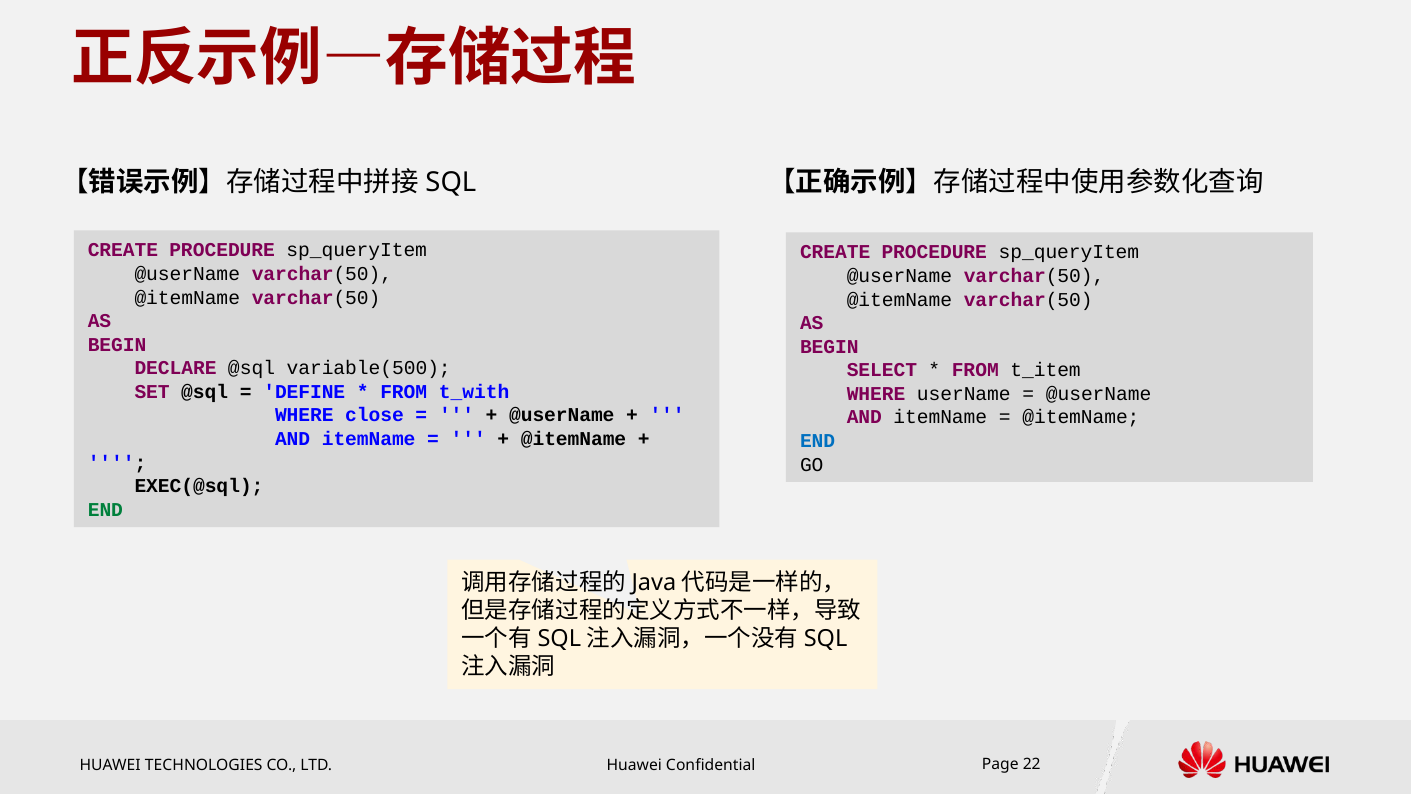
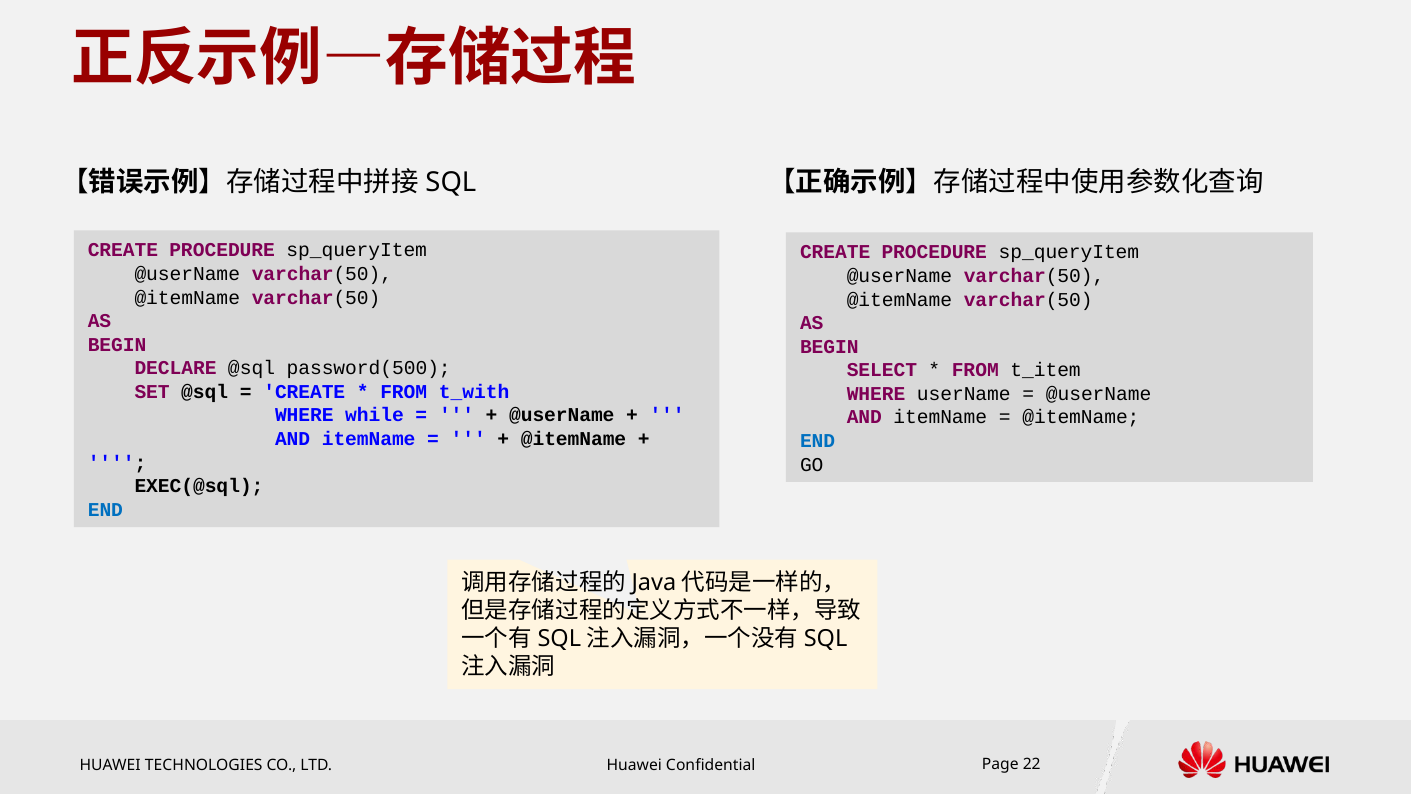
variable(500: variable(500 -> password(500
DEFINE at (304, 392): DEFINE -> CREATE
close: close -> while
END at (105, 509) colour: green -> blue
